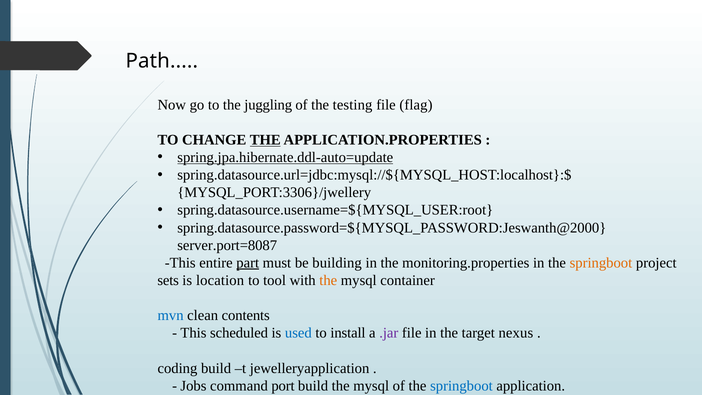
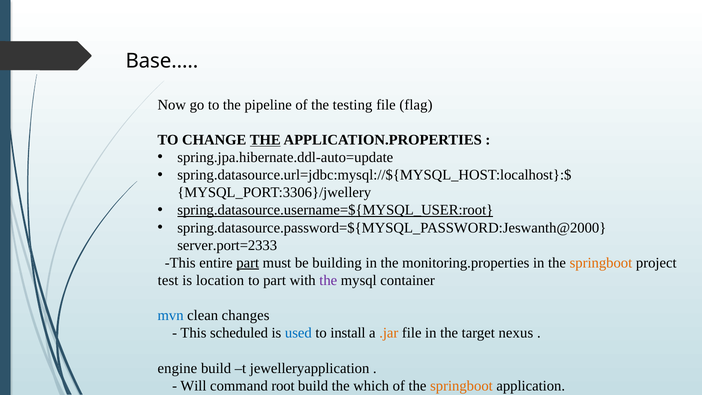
Path: Path -> Base
juggling: juggling -> pipeline
spring.jpa.hibernate.ddl-auto=update underline: present -> none
spring.datasource.username=${MYSQL_USER:root underline: none -> present
server.port=8087: server.port=8087 -> server.port=2333
sets: sets -> test
to tool: tool -> part
the at (328, 280) colour: orange -> purple
contents: contents -> changes
.jar colour: purple -> orange
coding: coding -> engine
Jobs: Jobs -> Will
port: port -> root
build the mysql: mysql -> which
springboot at (461, 386) colour: blue -> orange
